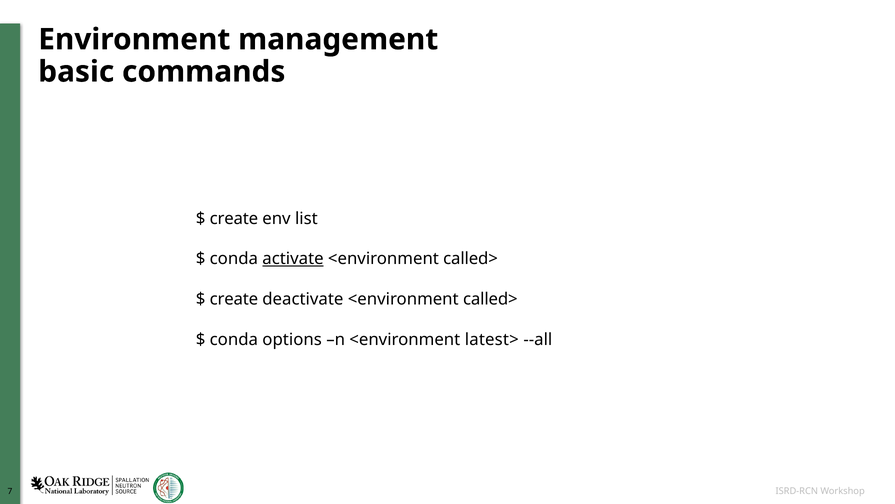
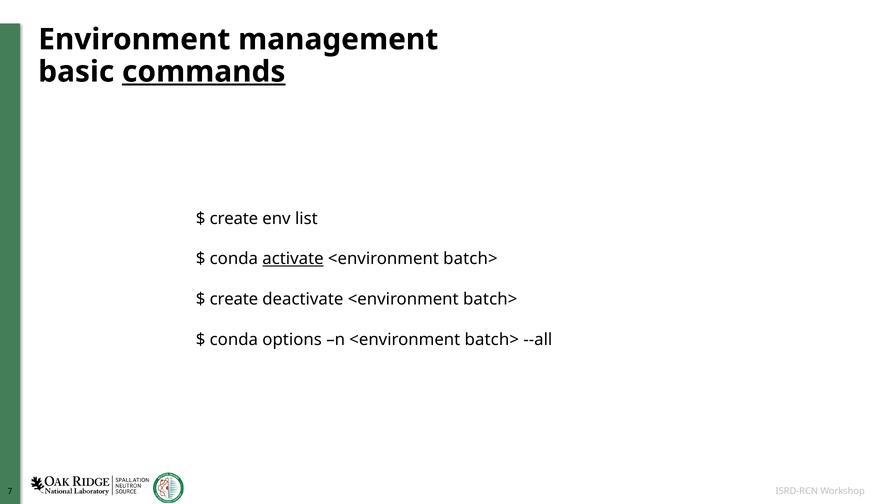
commands underline: none -> present
called> at (471, 259): called> -> batch>
deactivate <environment called>: called> -> batch>
n <environment latest>: latest> -> batch>
